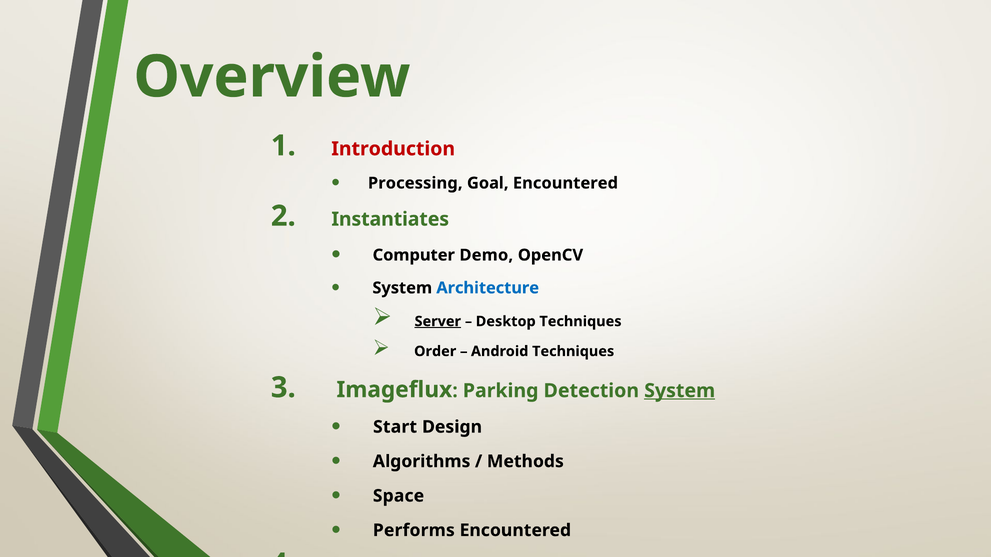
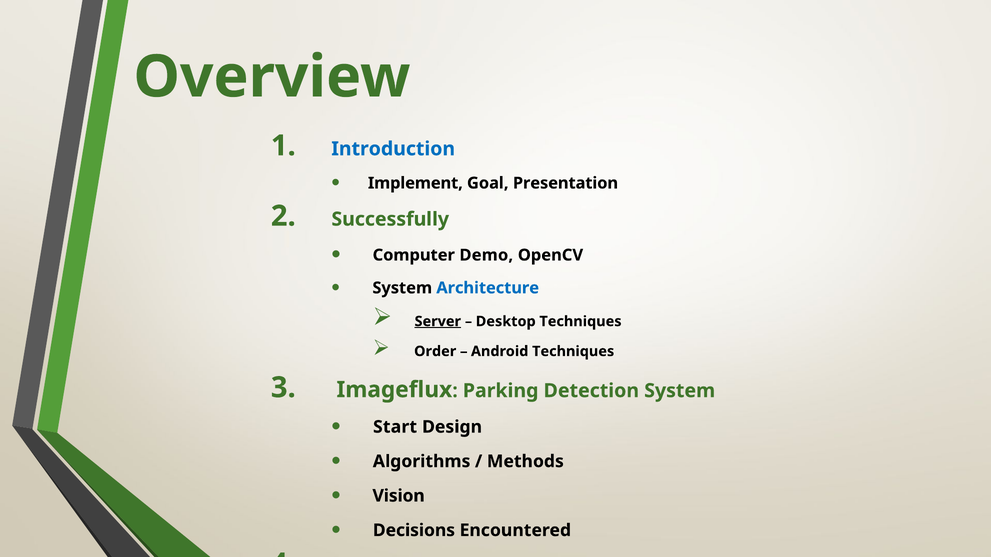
Introduction colour: red -> blue
Processing: Processing -> Implement
Goal Encountered: Encountered -> Presentation
Instantiates: Instantiates -> Successfully
System at (680, 391) underline: present -> none
Space: Space -> Vision
Performs: Performs -> Decisions
